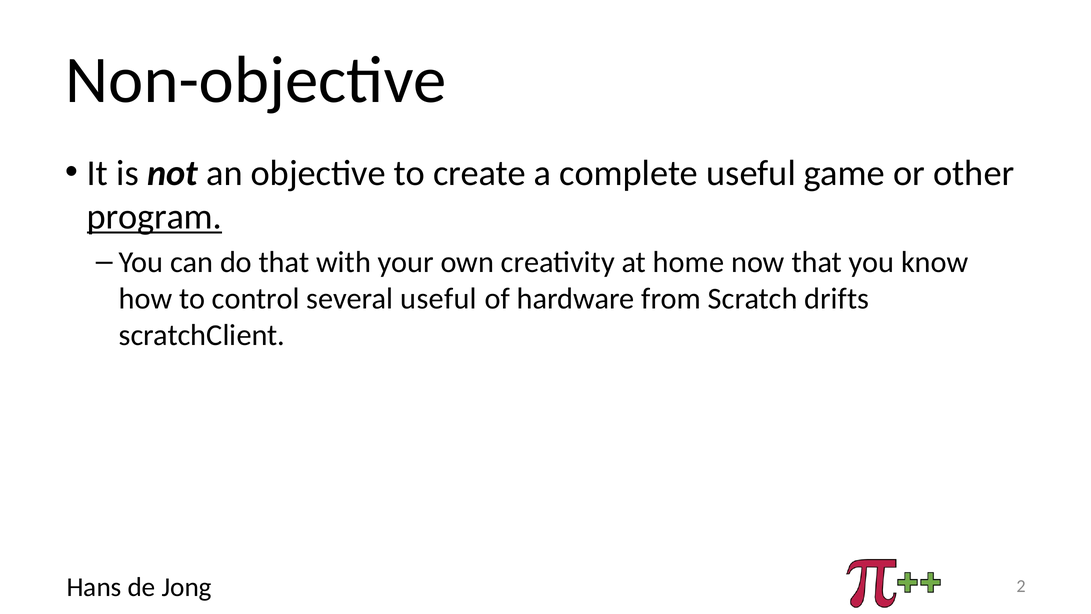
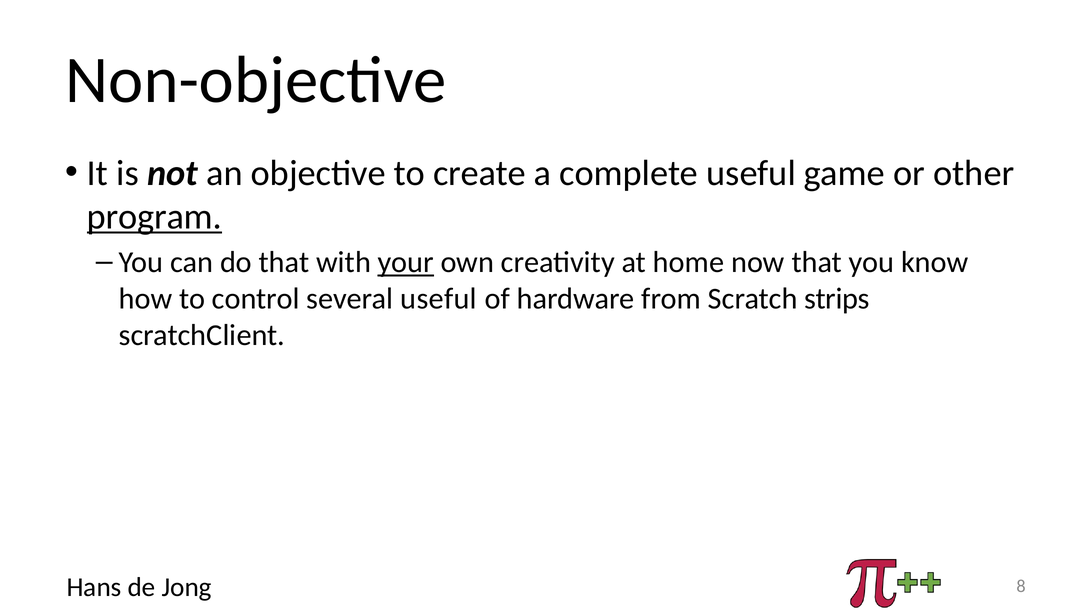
your underline: none -> present
drifts: drifts -> strips
2: 2 -> 8
